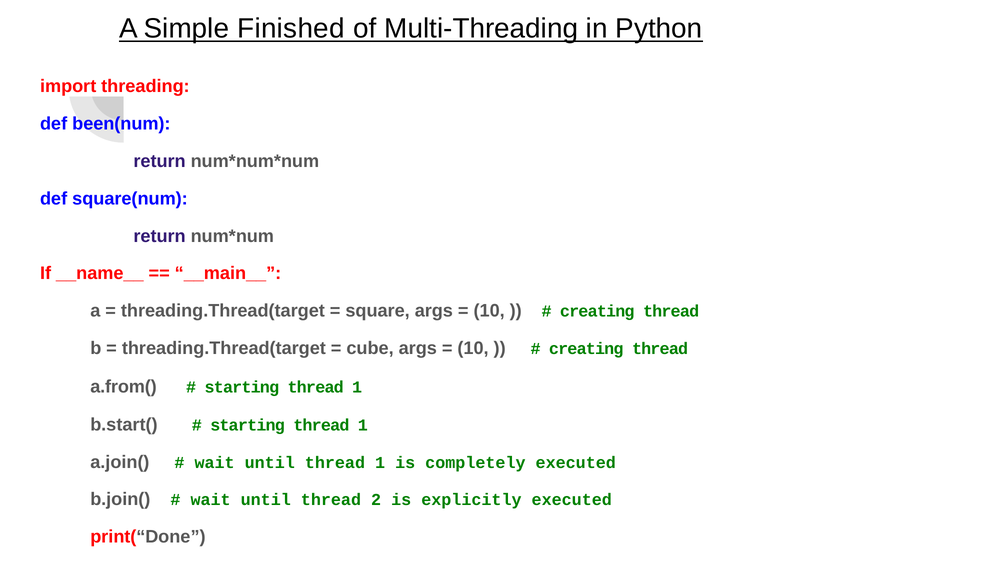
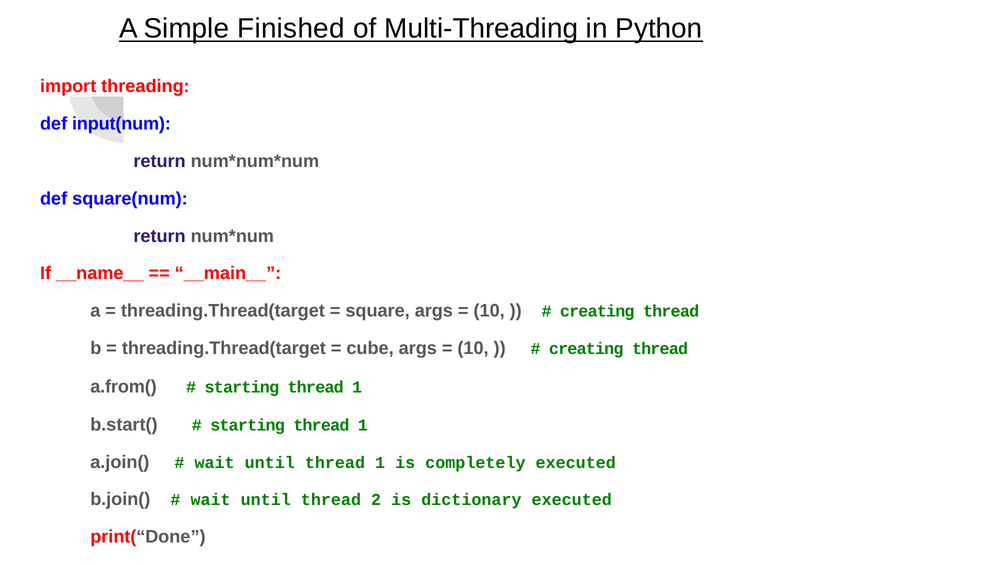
been(num: been(num -> input(num
explicitly: explicitly -> dictionary
